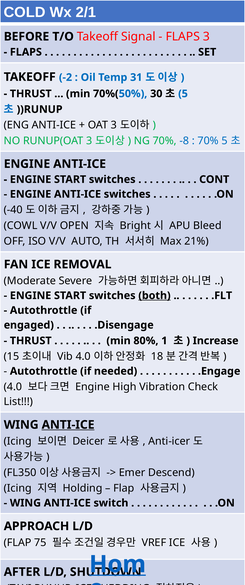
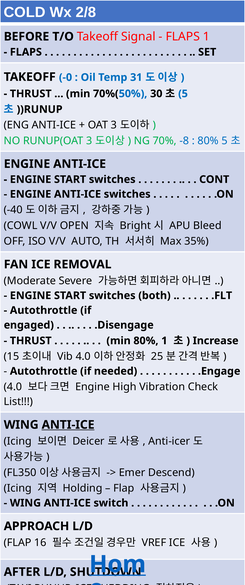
2/1: 2/1 -> 2/8
FLAPS 3: 3 -> 1
-2: -2 -> -0
70% at (208, 141): 70% -> 80%
21%: 21% -> 35%
both underline: present -> none
18: 18 -> 25
75: 75 -> 16
